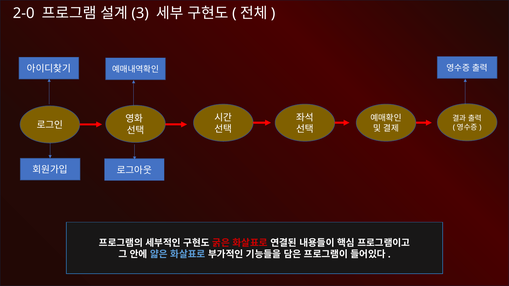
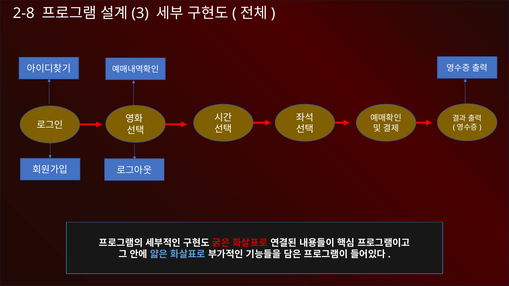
2-0: 2-0 -> 2-8
